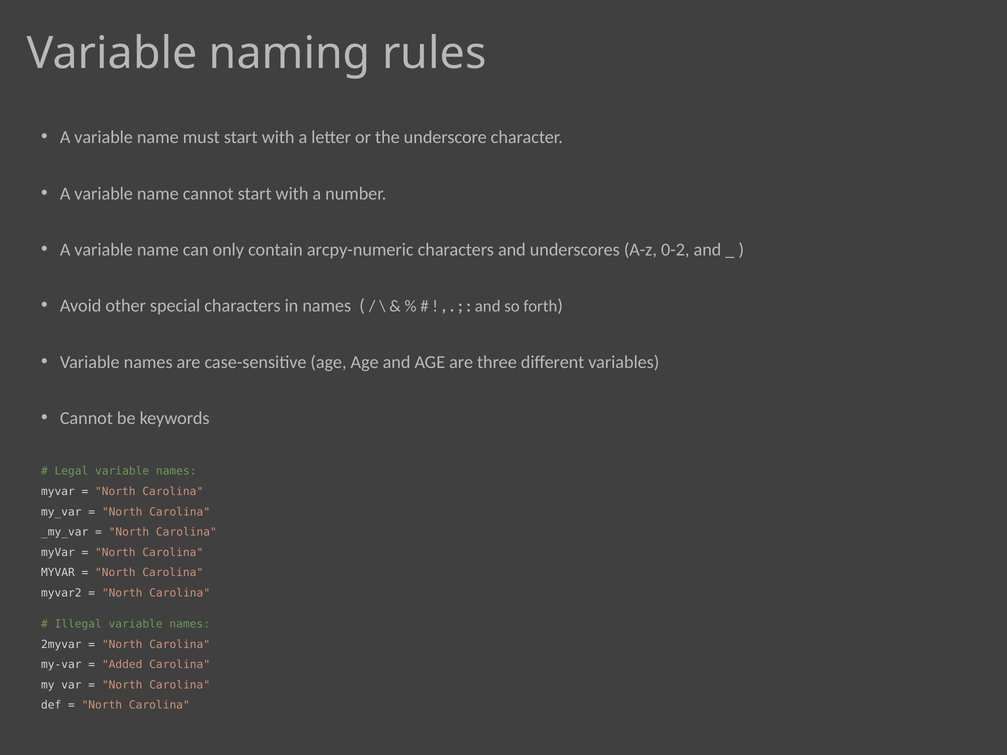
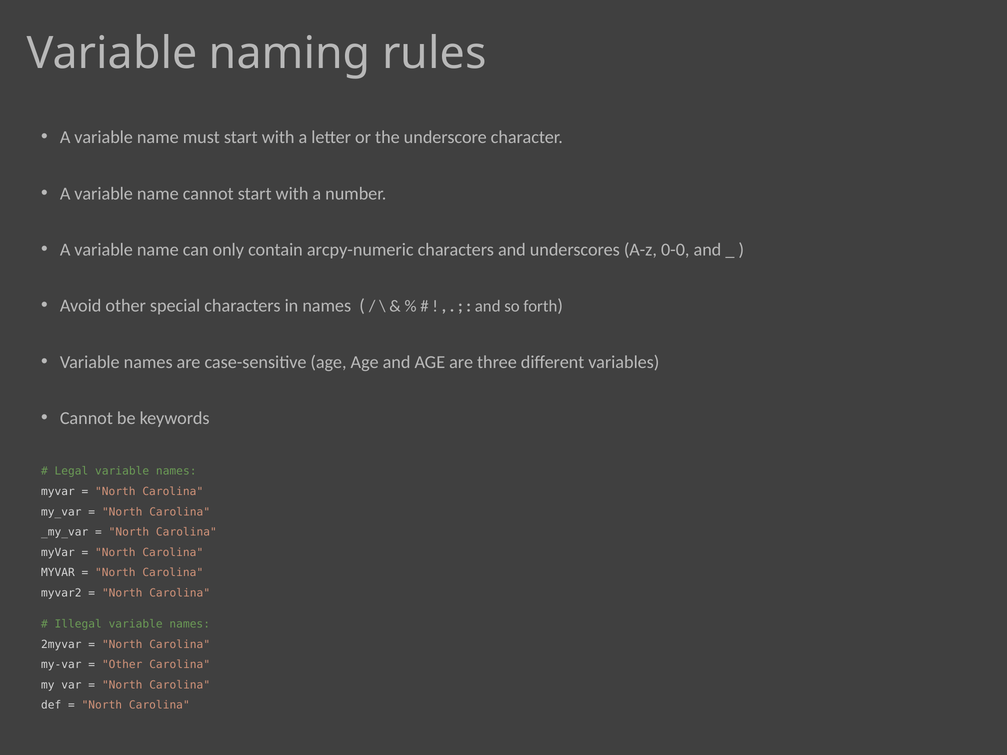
0-2: 0-2 -> 0-0
Added at (122, 665): Added -> Other
